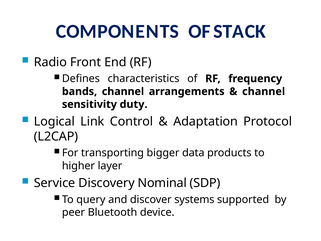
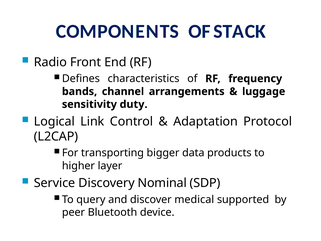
channel at (264, 91): channel -> luggage
systems: systems -> medical
